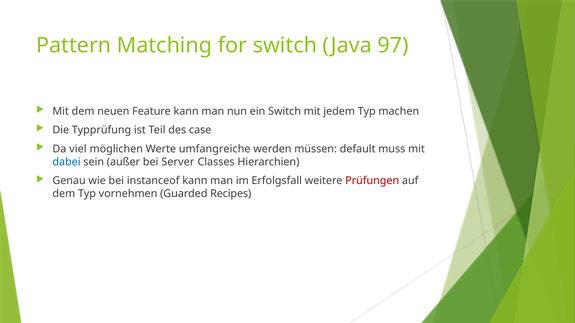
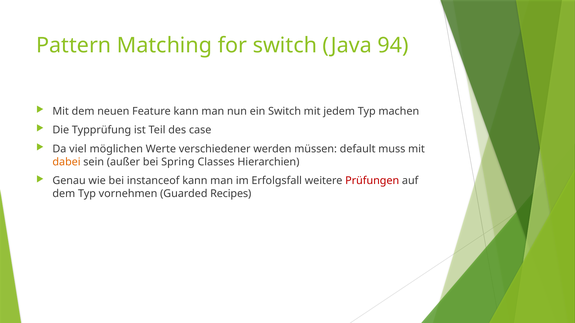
97: 97 -> 94
umfangreiche: umfangreiche -> verschiedener
dabei colour: blue -> orange
Server: Server -> Spring
